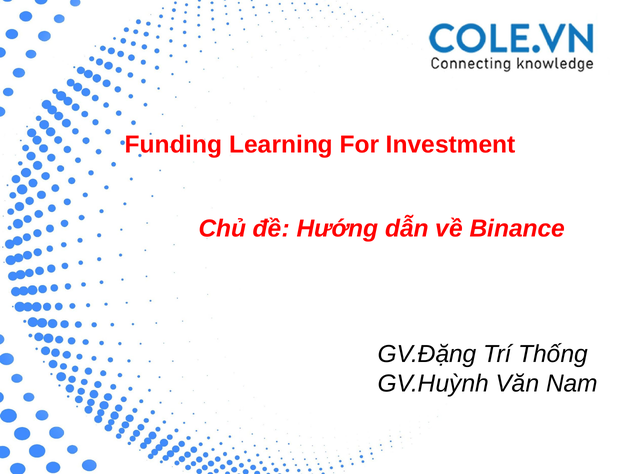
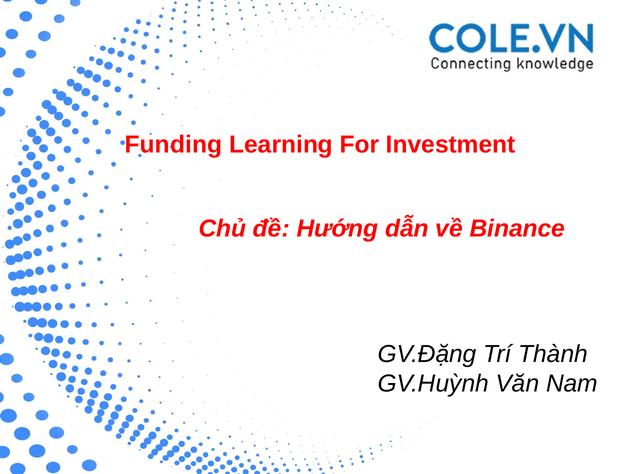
Thống: Thống -> Thành
